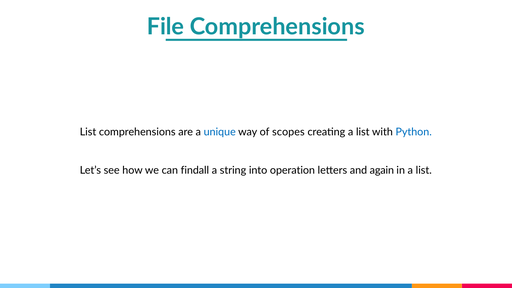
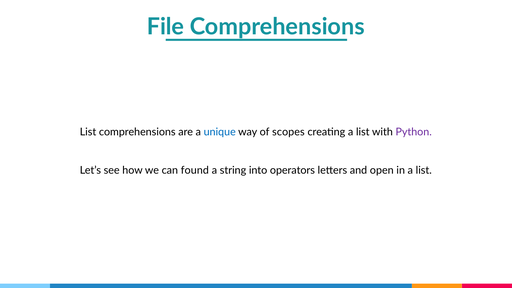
Python colour: blue -> purple
findall: findall -> found
operation: operation -> operators
again: again -> open
